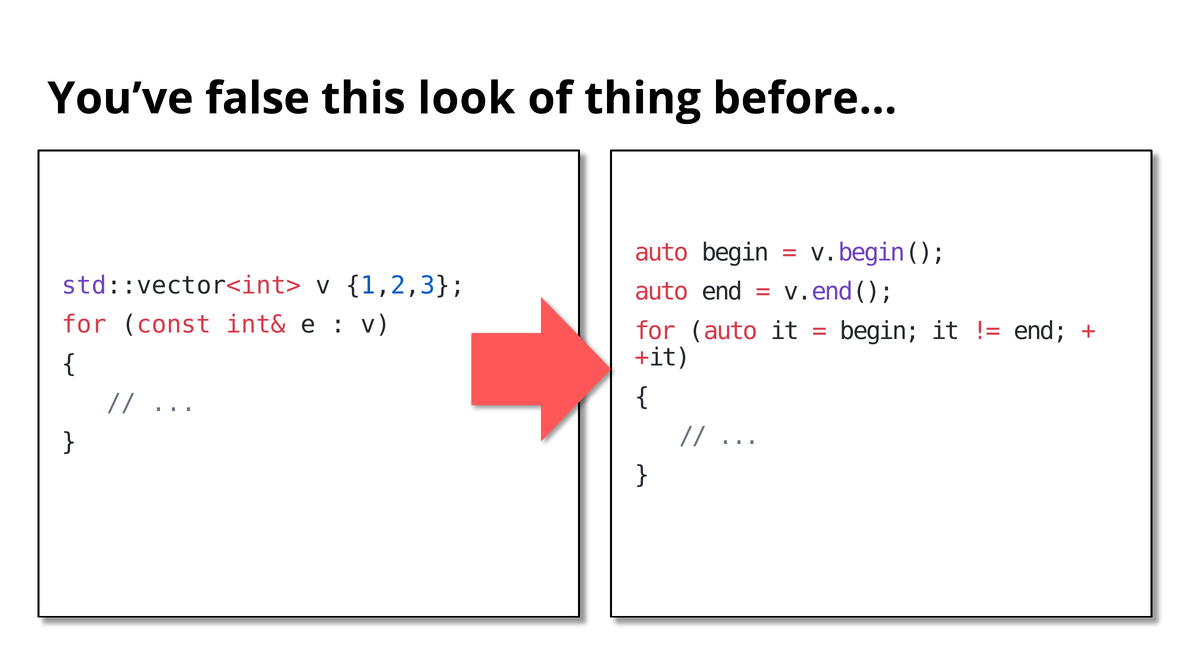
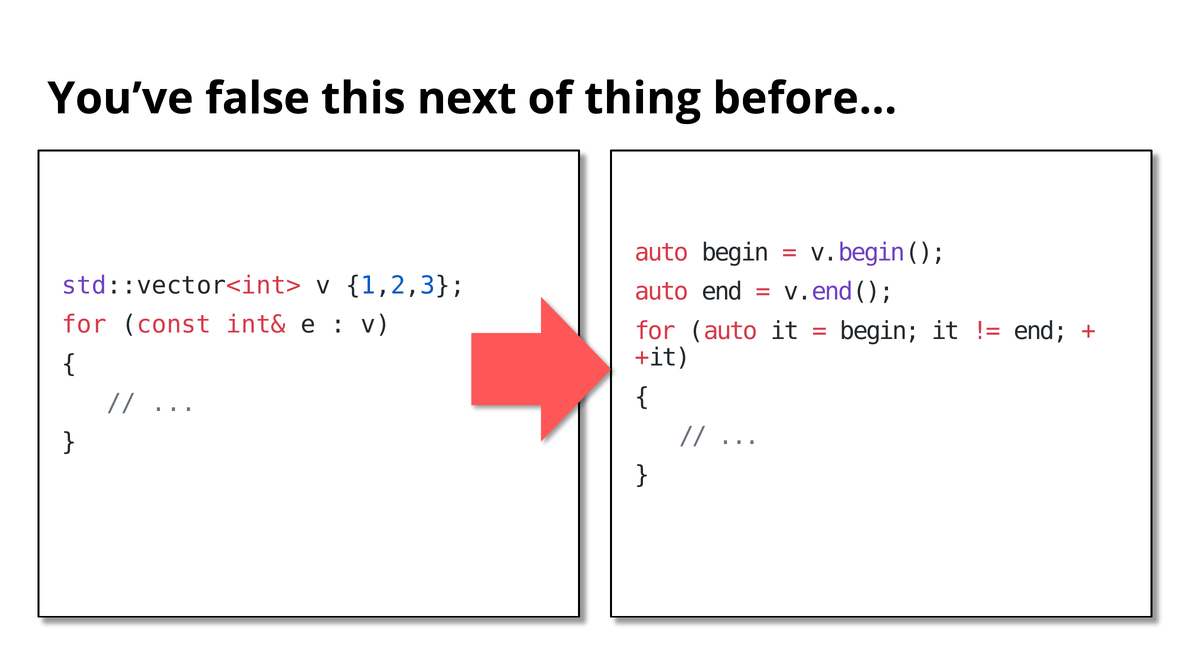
look: look -> next
